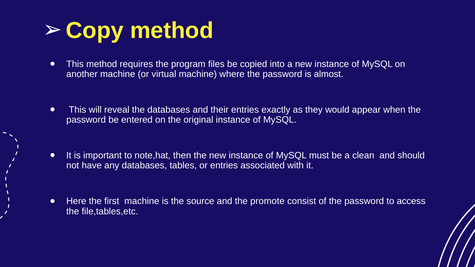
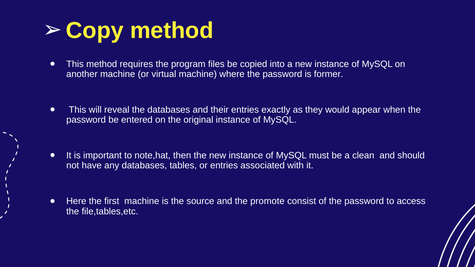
almost: almost -> former
